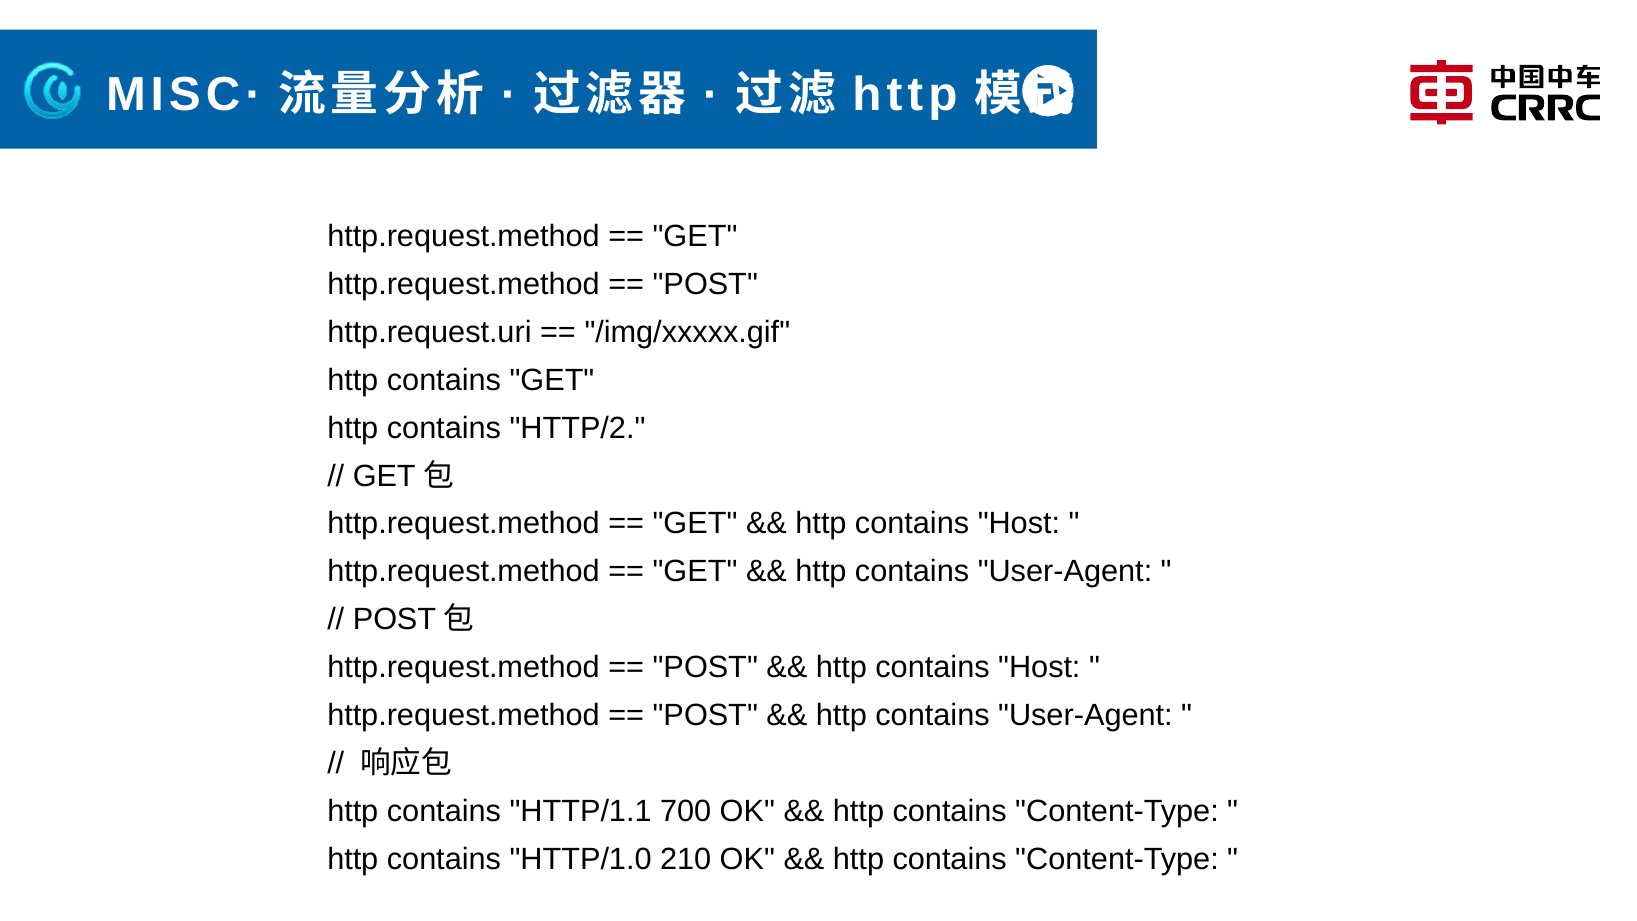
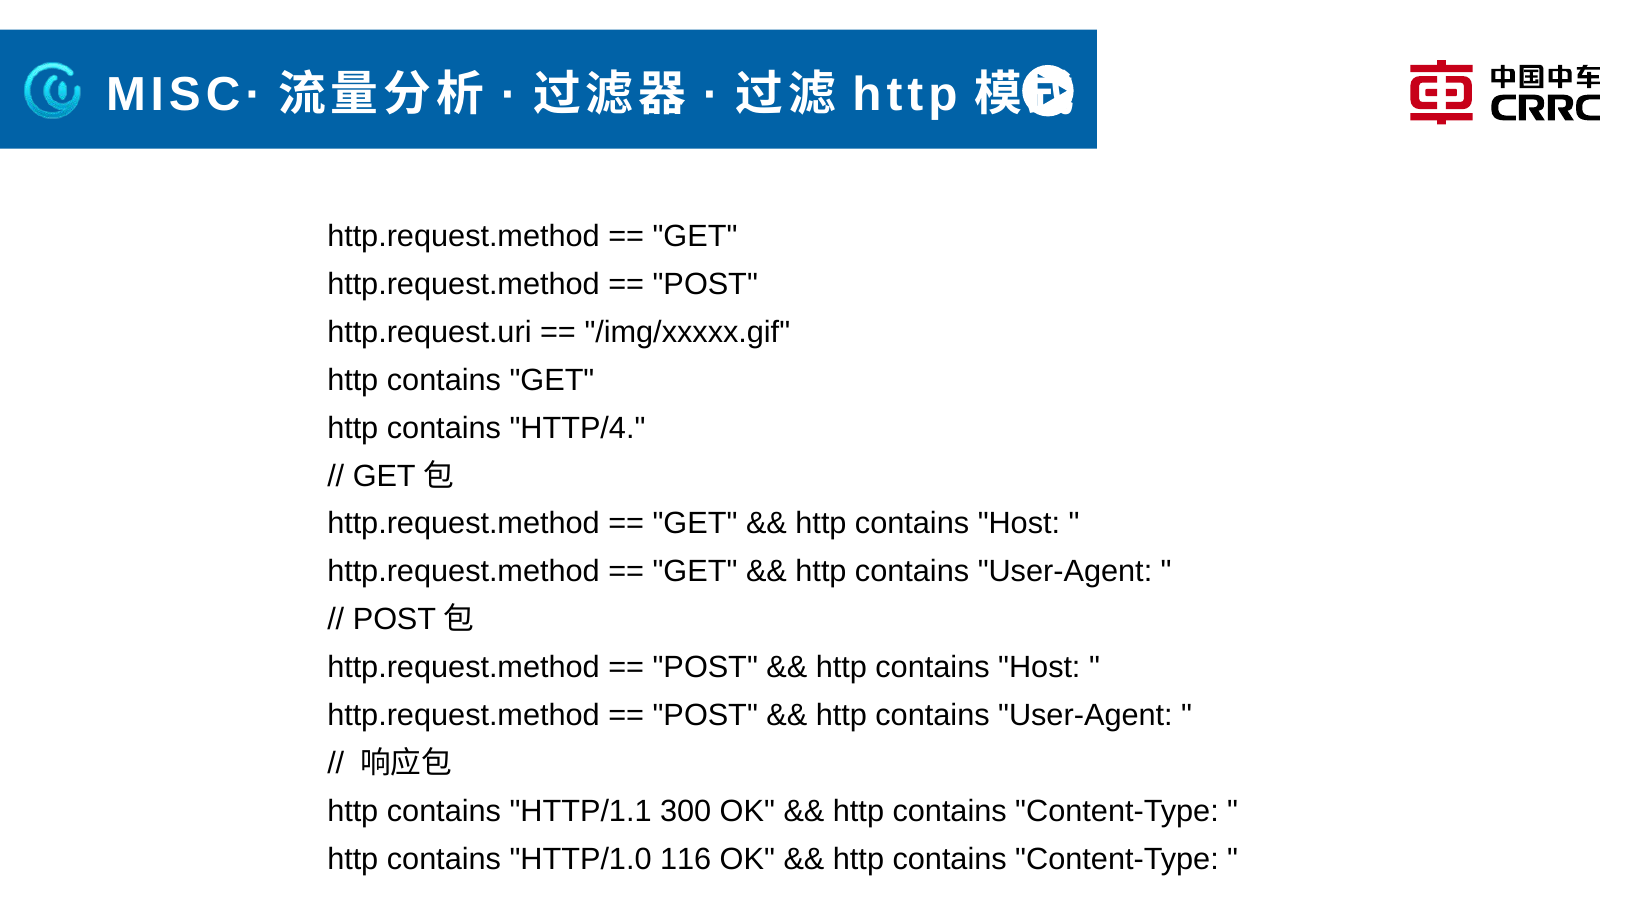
HTTP/2: HTTP/2 -> HTTP/4
700: 700 -> 300
210: 210 -> 116
